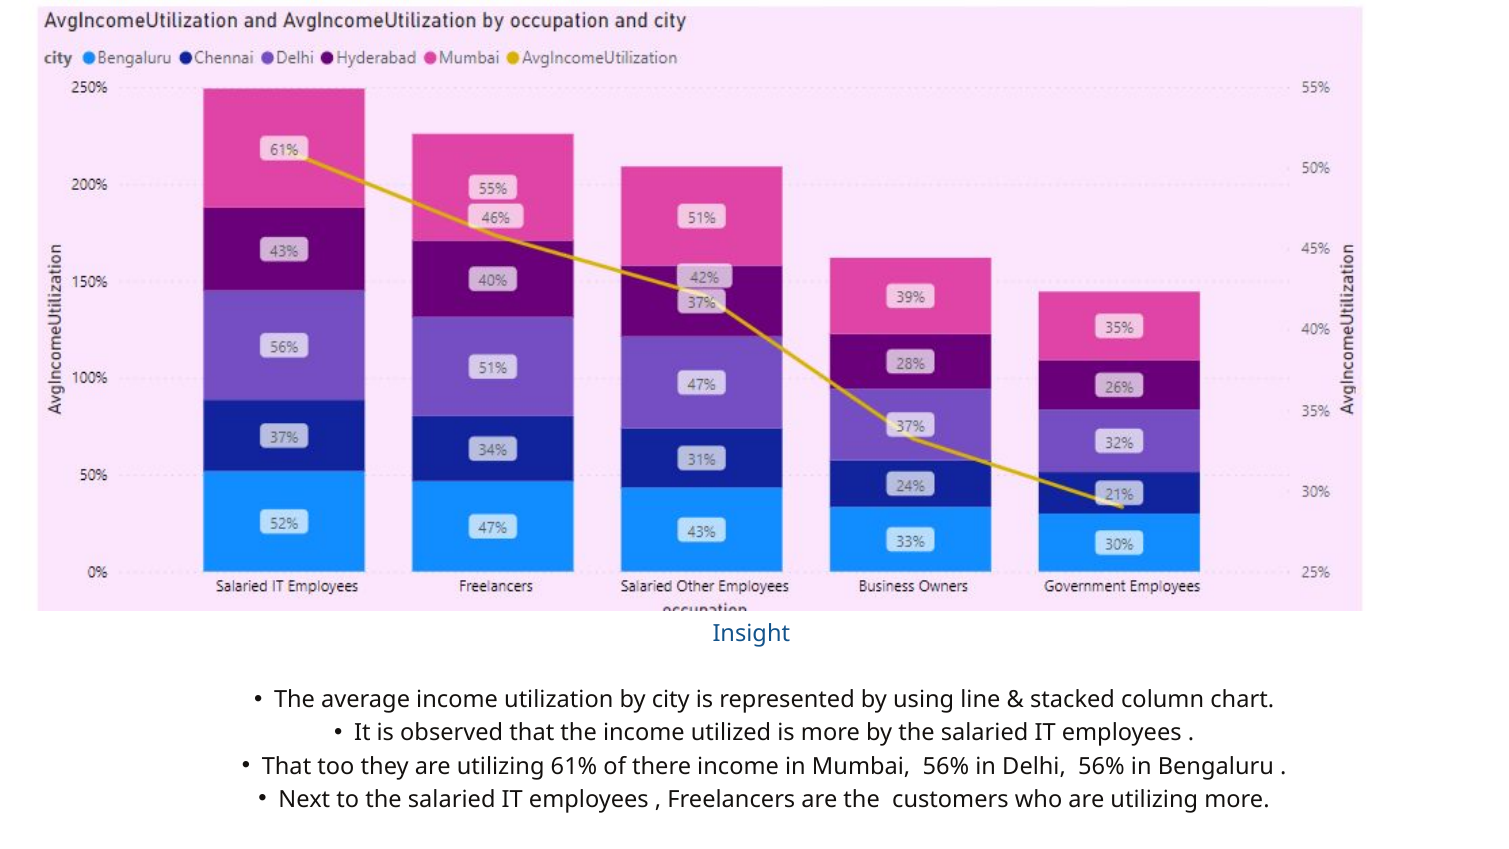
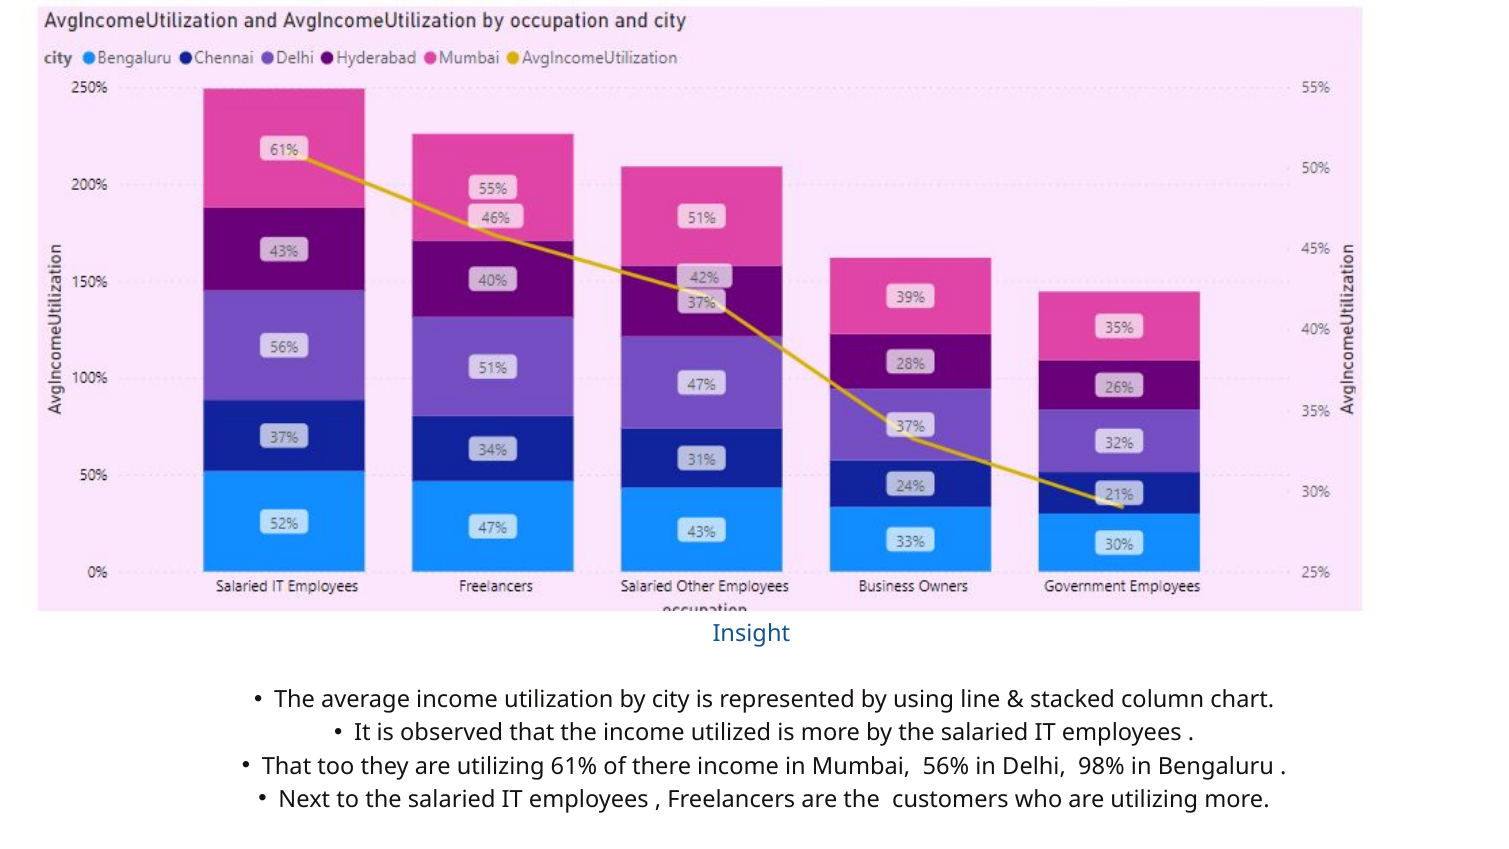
Delhi 56%: 56% -> 98%
